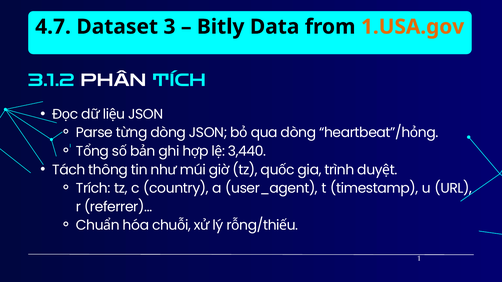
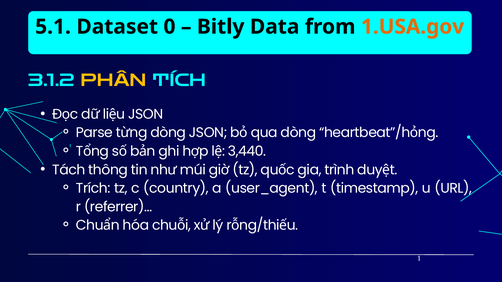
4.7: 4.7 -> 5.1
3: 3 -> 0
PHÂN colour: white -> yellow
